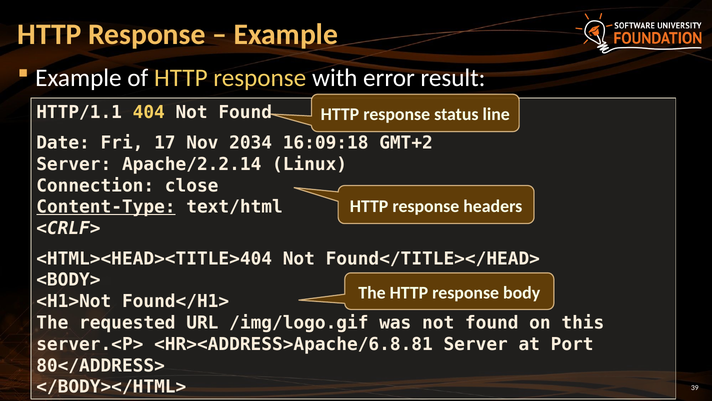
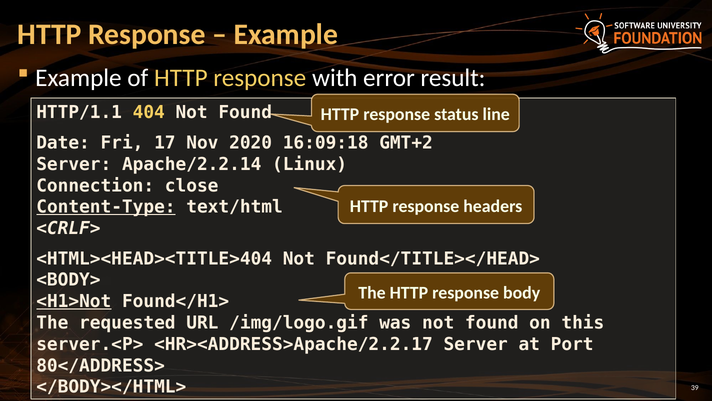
2034: 2034 -> 2020
<H1>Not underline: none -> present
<HR><ADDRESS>Apache/6.8.81: <HR><ADDRESS>Apache/6.8.81 -> <HR><ADDRESS>Apache/2.2.17
